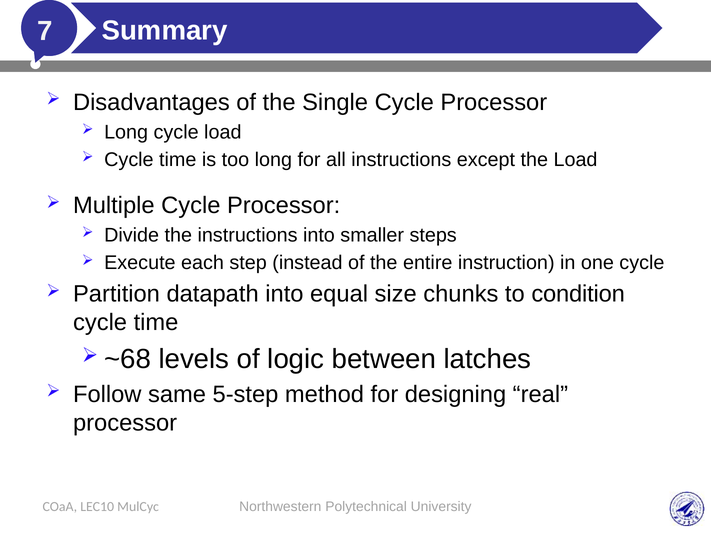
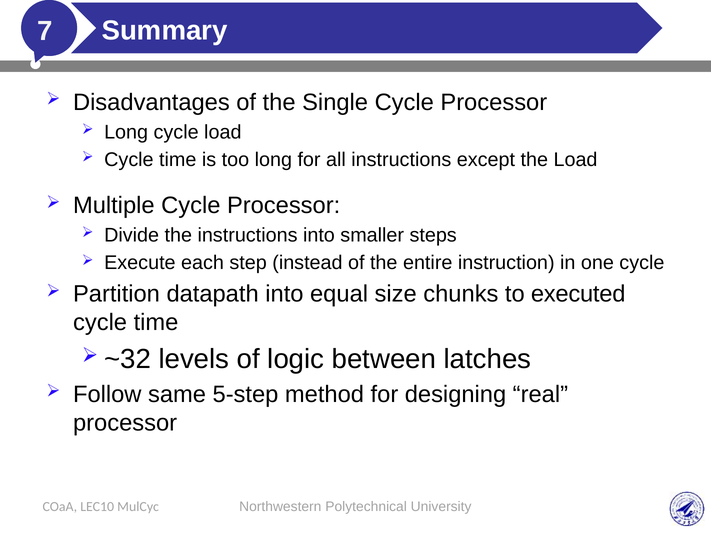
condition: condition -> executed
~68: ~68 -> ~32
